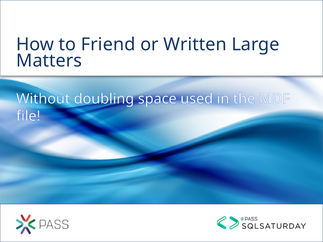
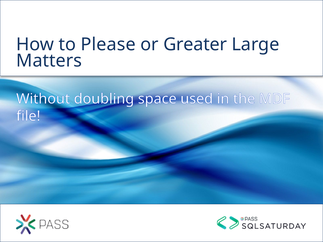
Friend: Friend -> Please
Written: Written -> Greater
